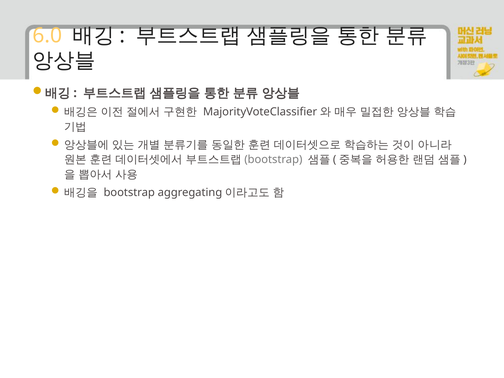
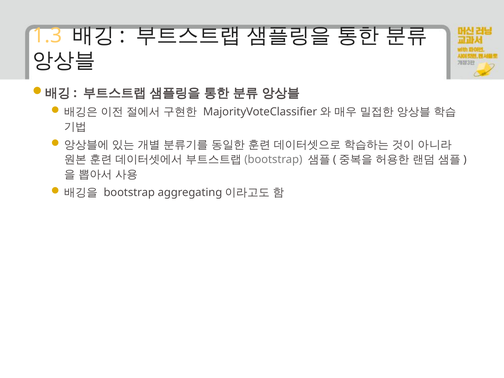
6.0: 6.0 -> 1.3
